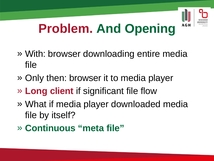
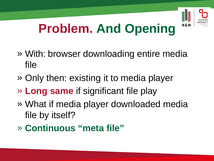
then browser: browser -> existing
client: client -> same
flow: flow -> play
